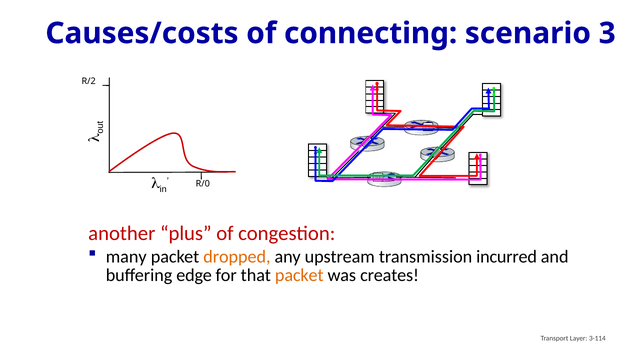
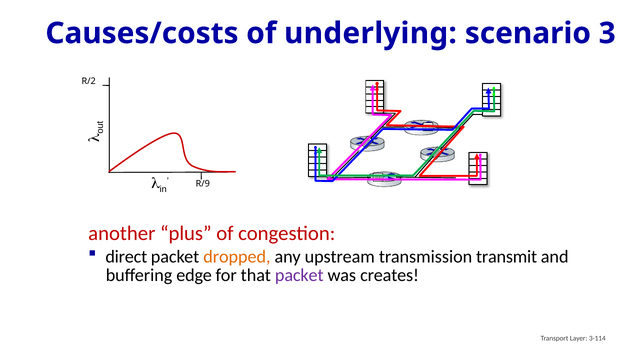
connecting: connecting -> underlying
R/0: R/0 -> R/9
many: many -> direct
incurred: incurred -> transmit
packet at (299, 275) colour: orange -> purple
